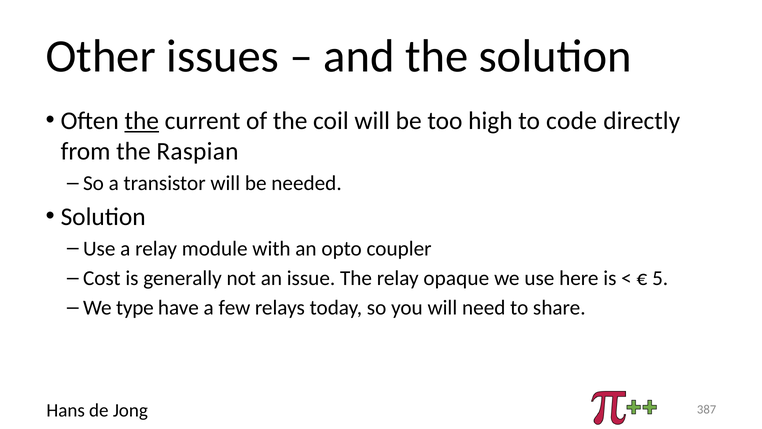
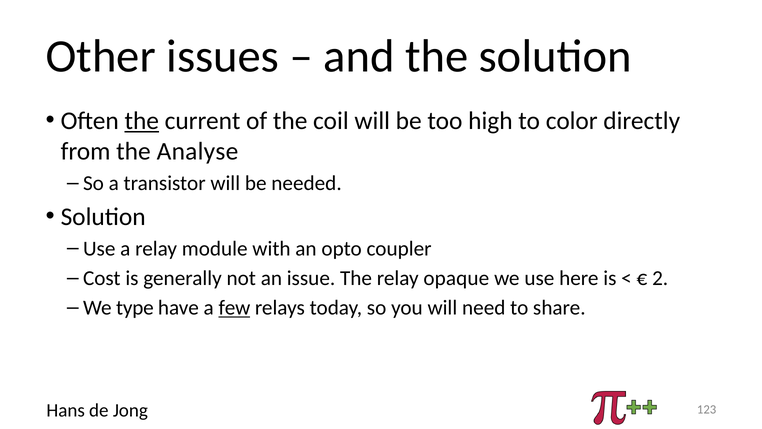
code: code -> color
Raspian: Raspian -> Analyse
5: 5 -> 2
few underline: none -> present
387: 387 -> 123
